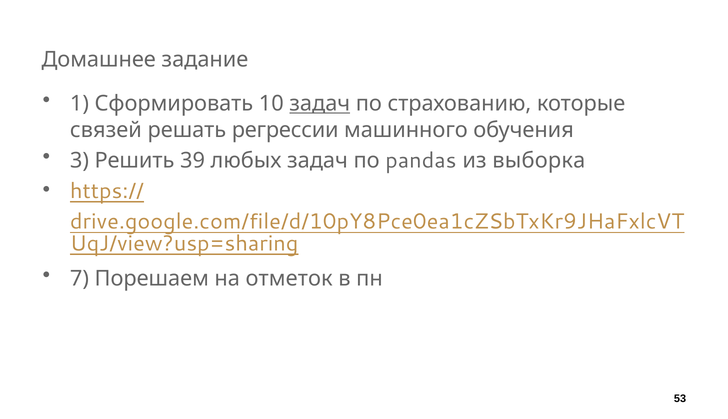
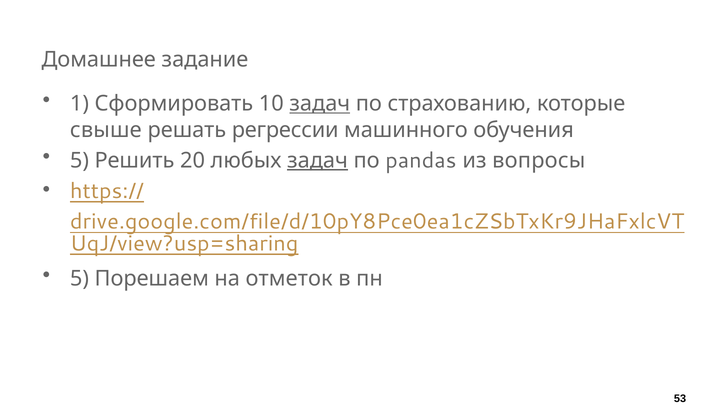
связей: связей -> свыше
3 at (79, 160): 3 -> 5
39: 39 -> 20
задач at (317, 160) underline: none -> present
выборка: выборка -> вопросы
7 at (79, 279): 7 -> 5
